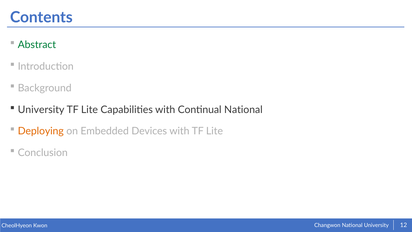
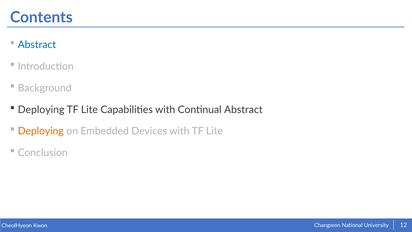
Abstract at (37, 45) colour: green -> blue
University at (41, 109): University -> Deploying
Continual National: National -> Abstract
